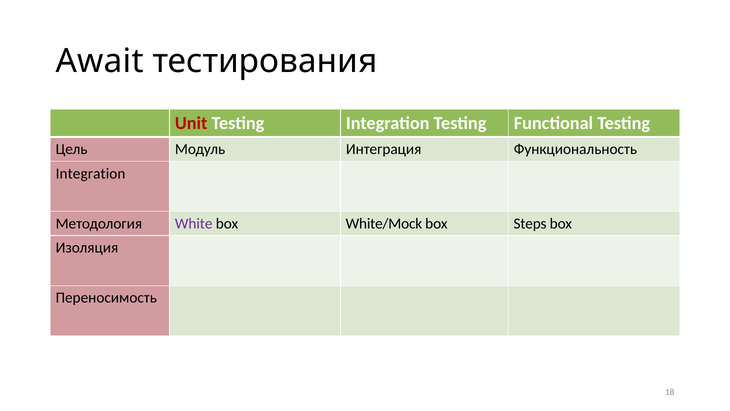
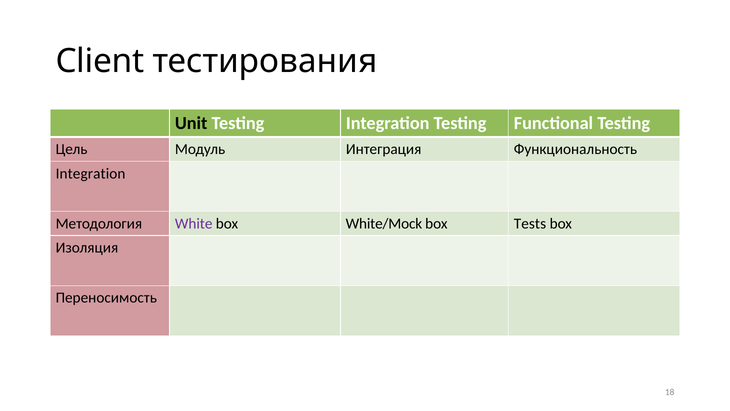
Await: Await -> Client
Unit colour: red -> black
Steps: Steps -> Tests
